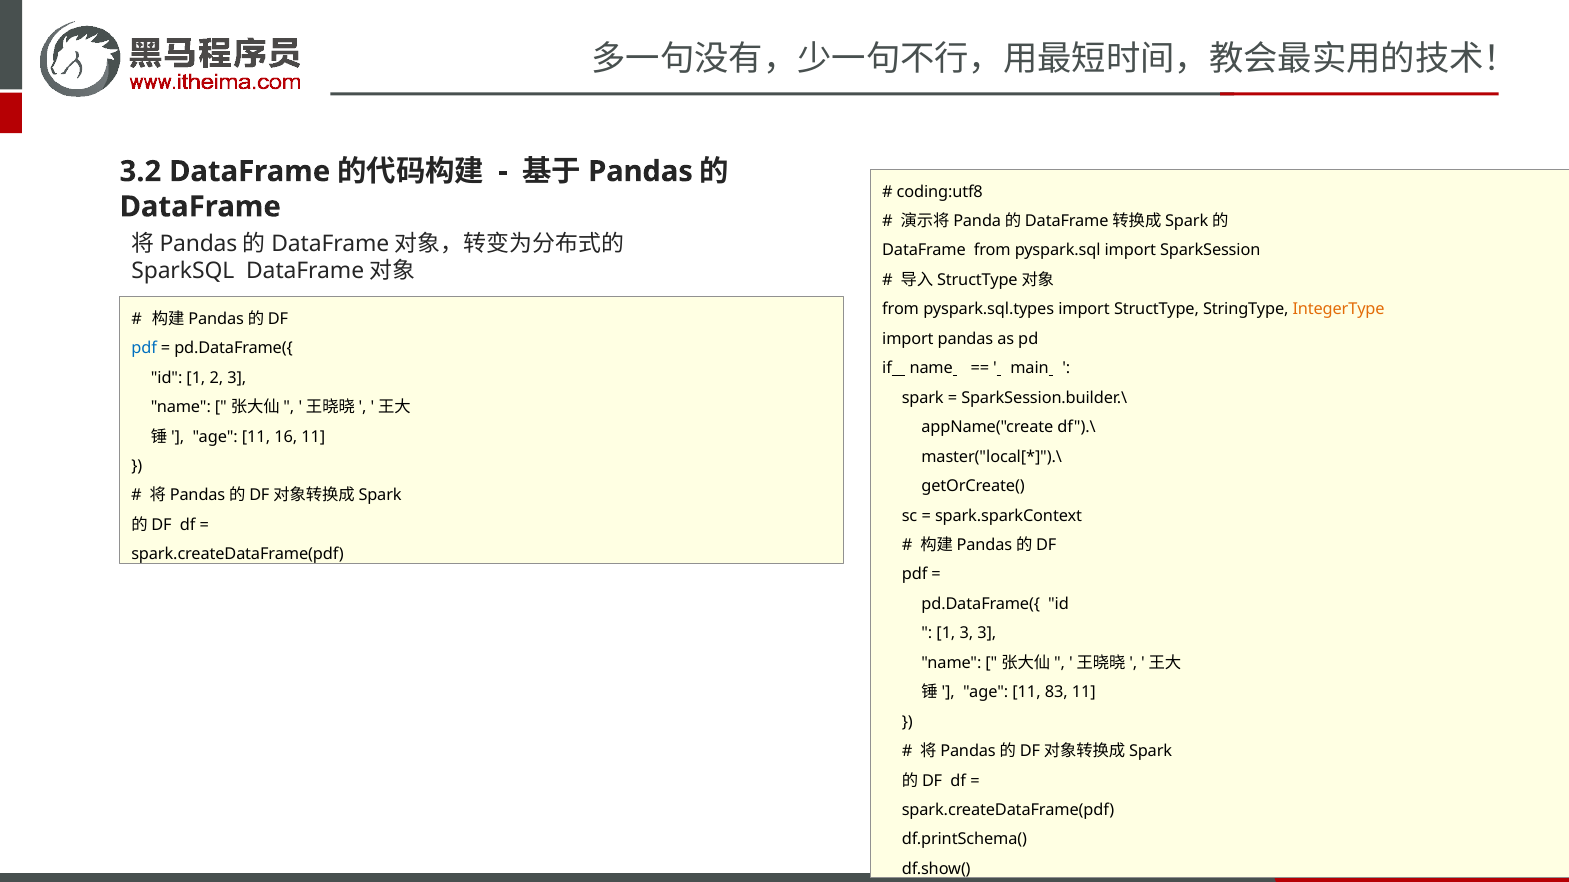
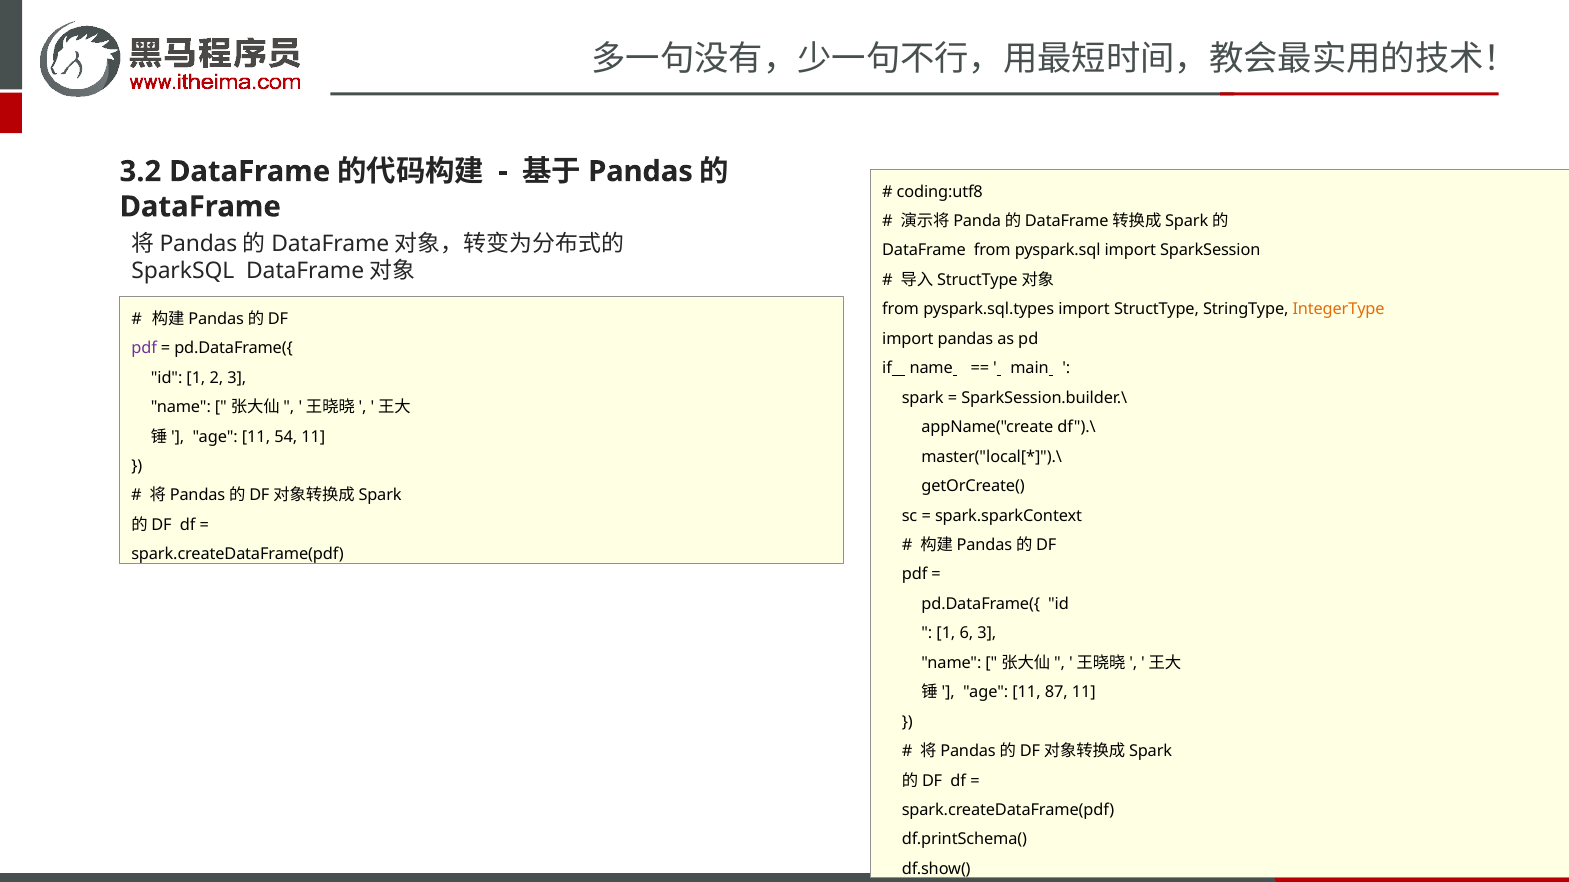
pdf at (144, 349) colour: blue -> purple
16: 16 -> 54
1 3: 3 -> 6
83: 83 -> 87
